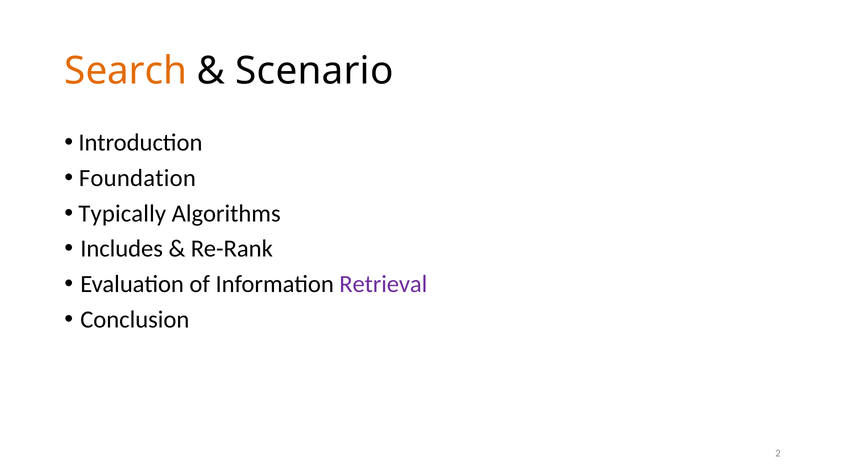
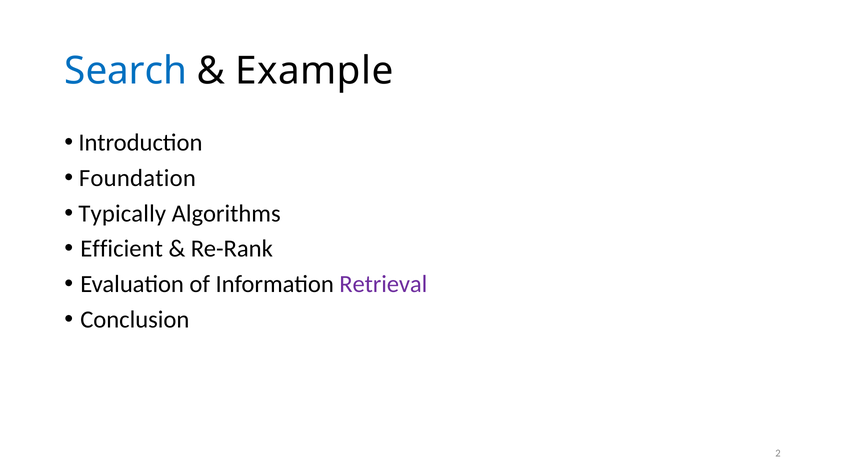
Search colour: orange -> blue
Scenario: Scenario -> Example
Includes: Includes -> Efficient
